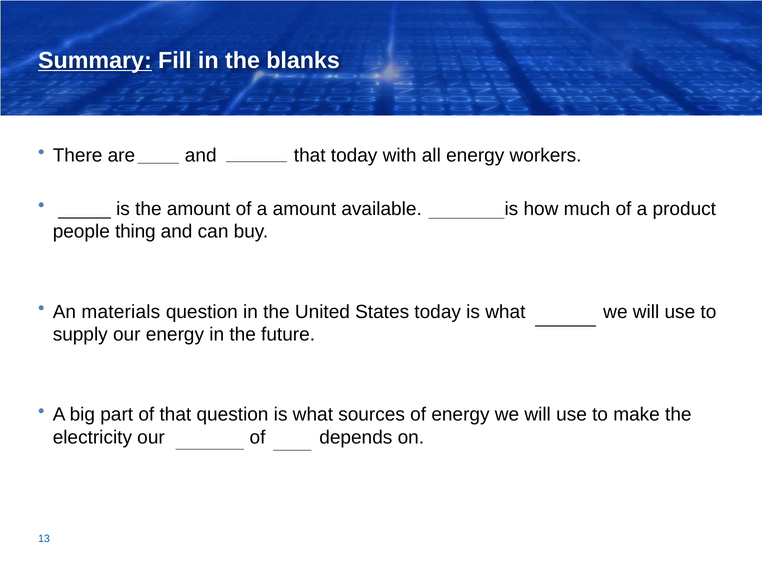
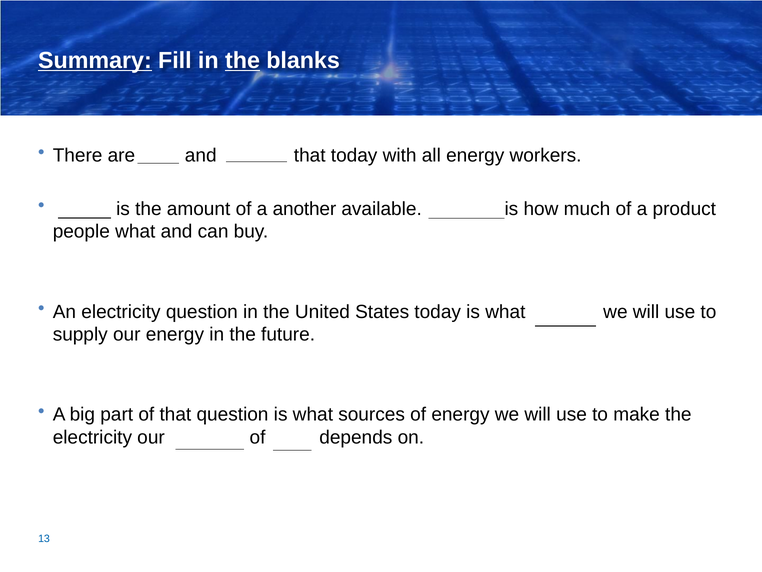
the at (243, 60) underline: none -> present
a amount: amount -> another
people thing: thing -> what
An materials: materials -> electricity
